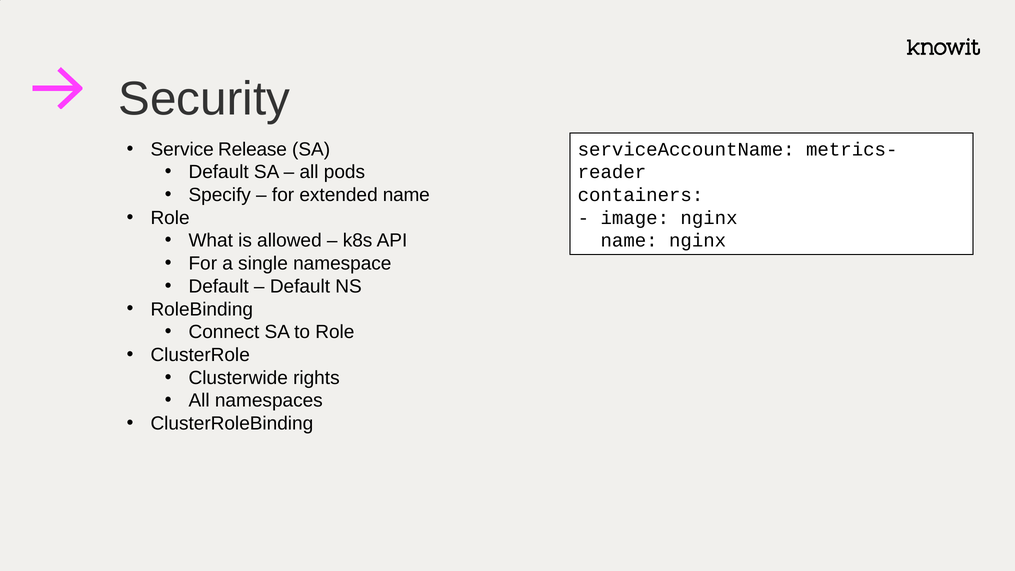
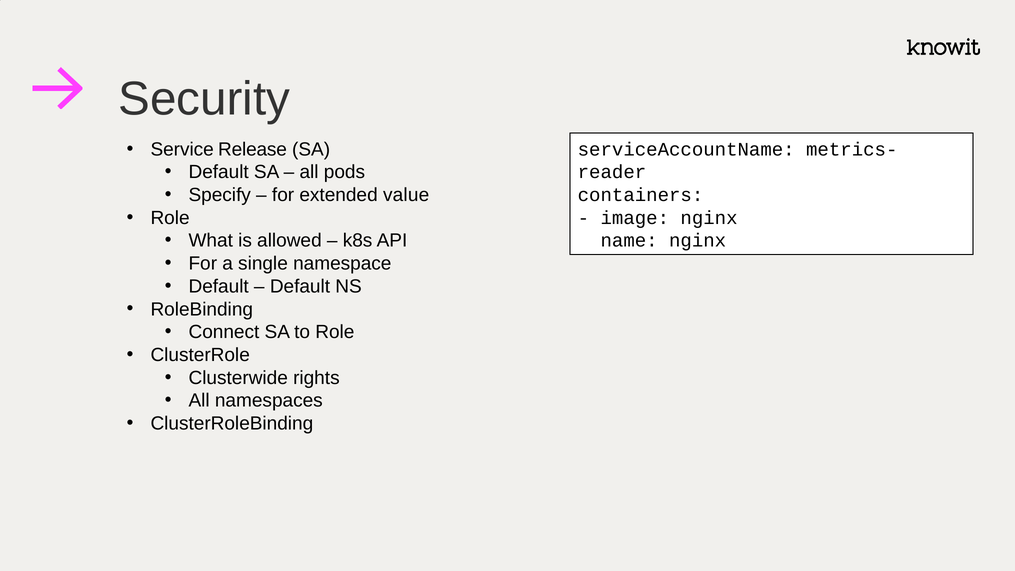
extended name: name -> value
